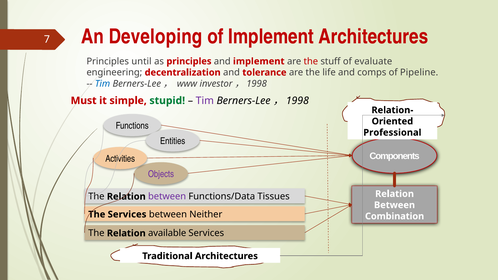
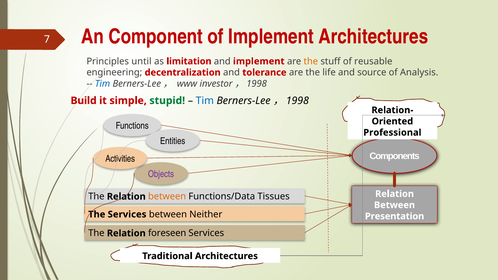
Developing: Developing -> Component
as principles: principles -> limitation
the at (311, 61) colour: red -> orange
evaluate: evaluate -> reusable
comps: comps -> source
Pipeline: Pipeline -> Analysis
Must: Must -> Build
Tim at (205, 101) colour: purple -> blue
between at (167, 197) colour: purple -> orange
Combination: Combination -> Presentation
available: available -> foreseen
